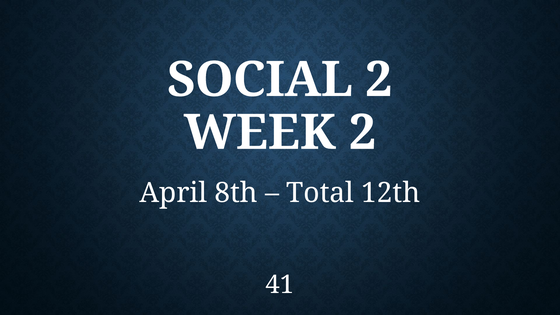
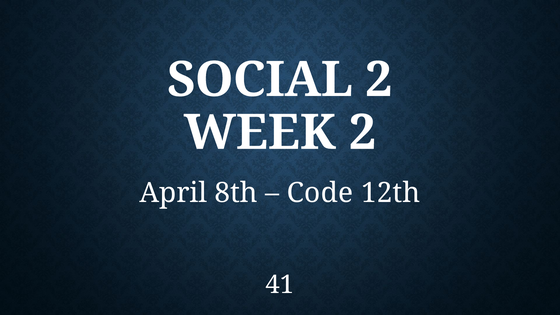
Total: Total -> Code
